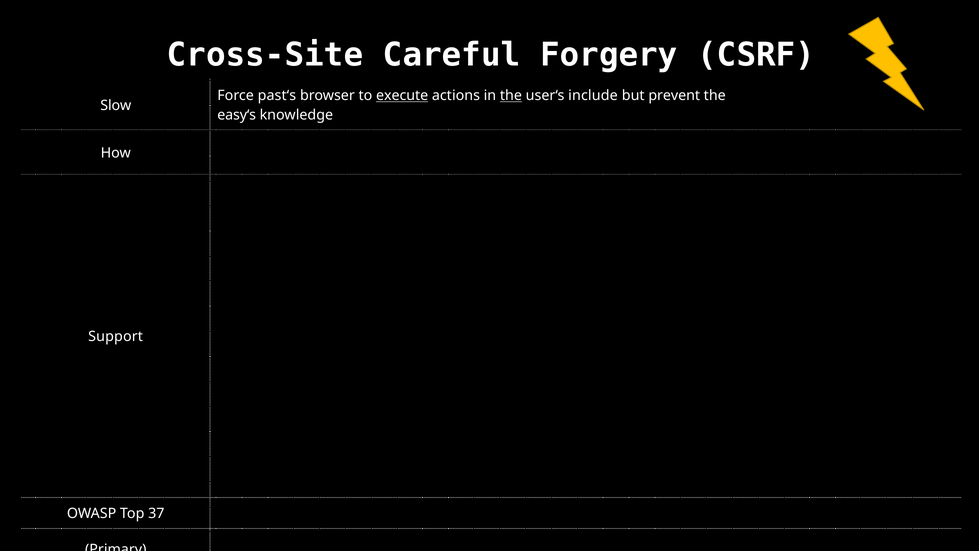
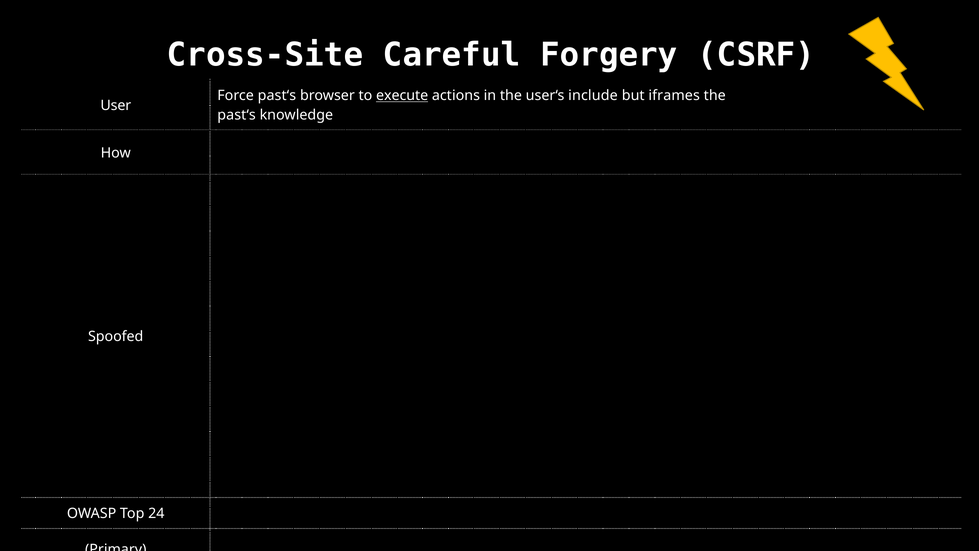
the at (511, 96) underline: present -> none
prevent: prevent -> iframes
Slow: Slow -> User
easy‘s at (237, 115): easy‘s -> past‘s
Support: Support -> Spoofed
37: 37 -> 24
